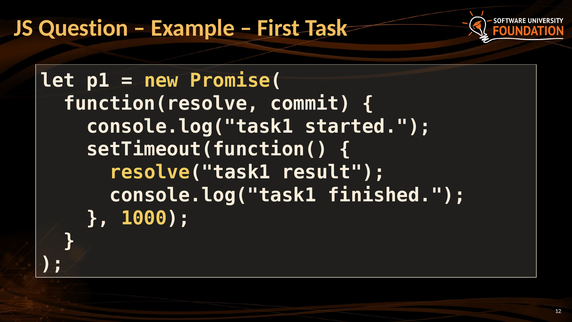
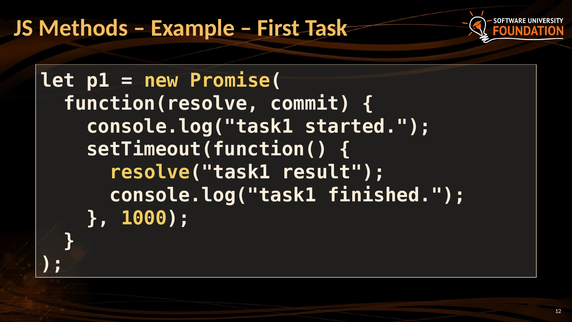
Question: Question -> Methods
